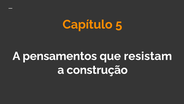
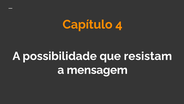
5: 5 -> 4
pensamentos: pensamentos -> possibilidade
construção: construção -> mensagem
